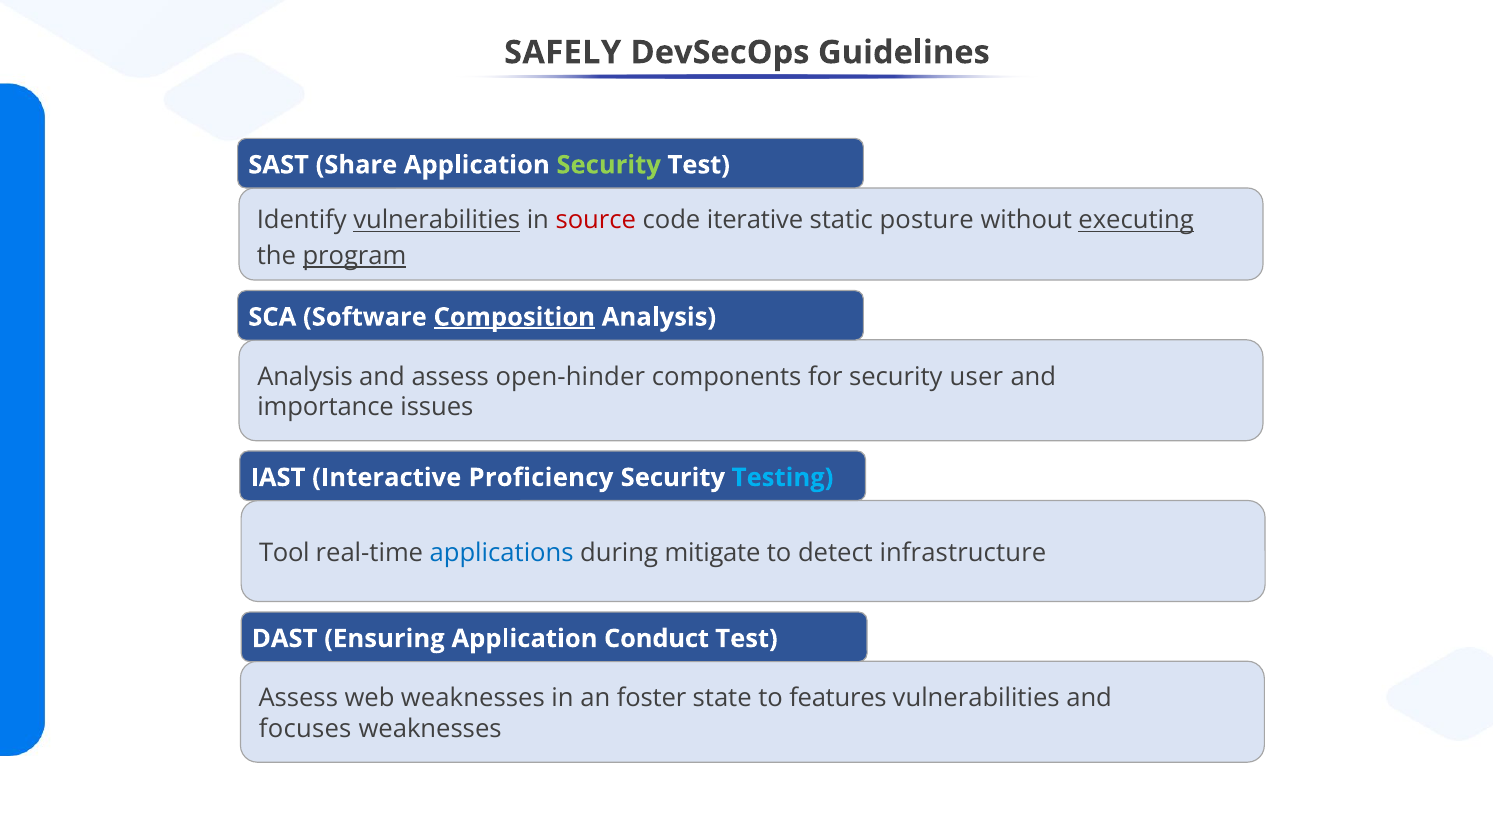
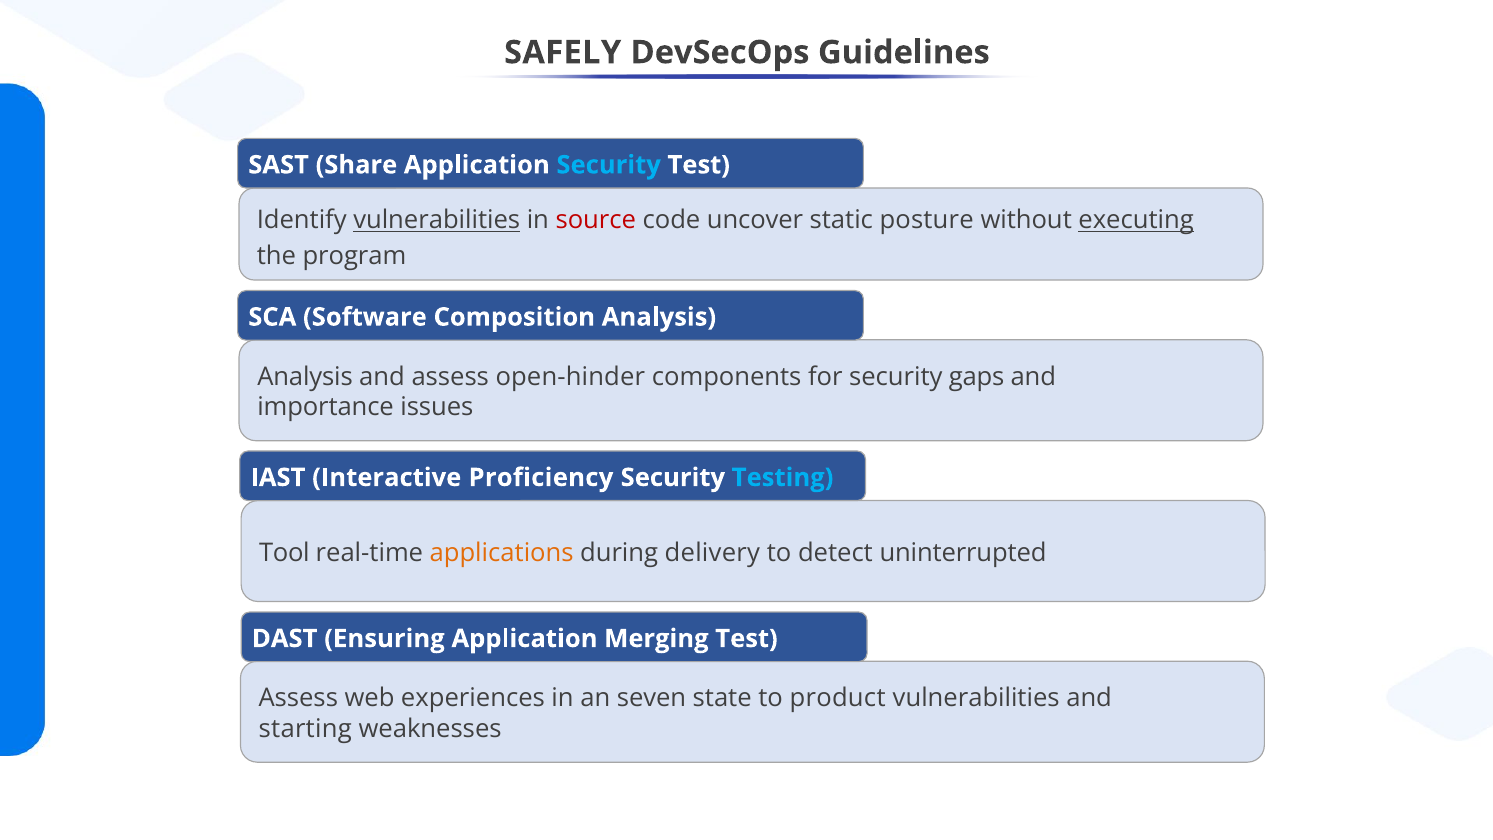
Security at (609, 165) colour: light green -> light blue
iterative: iterative -> uncover
program underline: present -> none
Composition underline: present -> none
user: user -> gaps
applications colour: blue -> orange
mitigate: mitigate -> delivery
infrastructure: infrastructure -> uninterrupted
Conduct: Conduct -> Merging
web weaknesses: weaknesses -> experiences
foster: foster -> seven
features: features -> product
focuses: focuses -> starting
